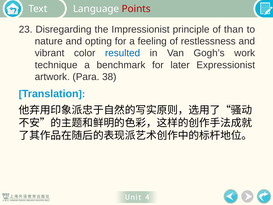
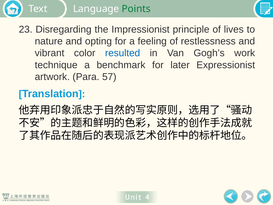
Points colour: red -> green
than: than -> lives
38: 38 -> 57
